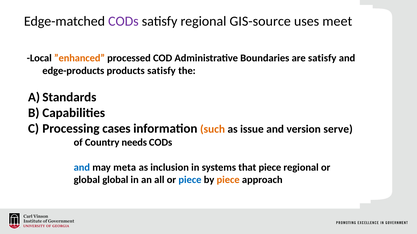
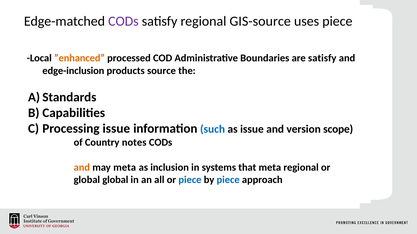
uses meet: meet -> piece
edge-products: edge-products -> edge-inclusion
products satisfy: satisfy -> source
Processing cases: cases -> issue
such colour: orange -> blue
serve: serve -> scope
needs: needs -> notes
and at (82, 168) colour: blue -> orange
that piece: piece -> meta
piece at (228, 180) colour: orange -> blue
